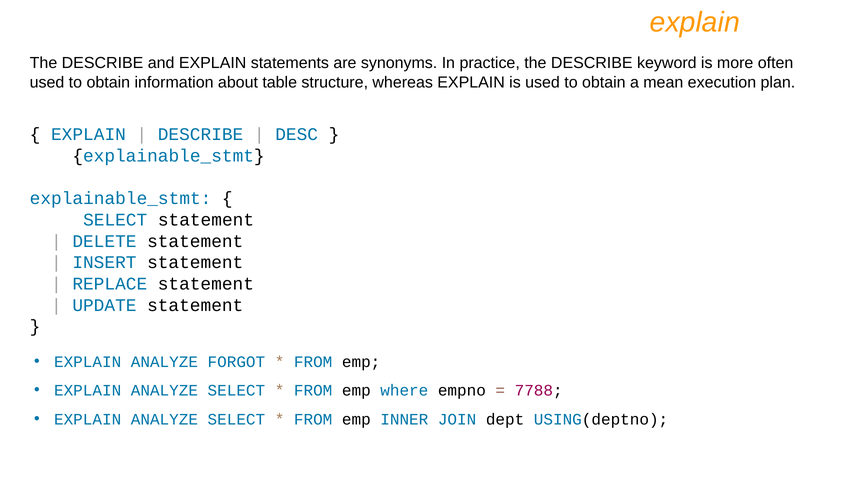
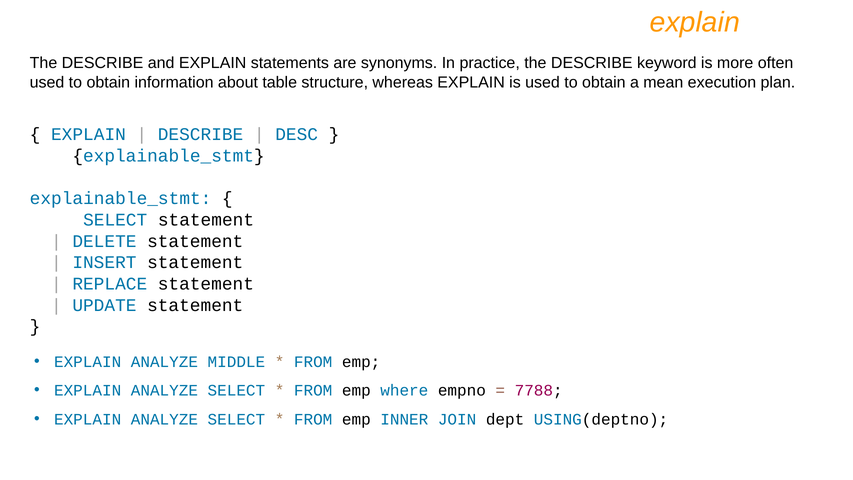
FORGOT: FORGOT -> MIDDLE
